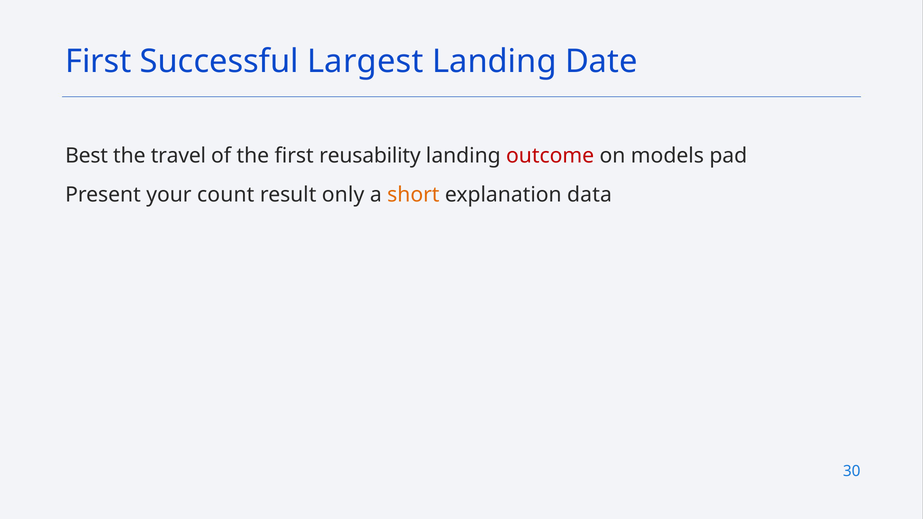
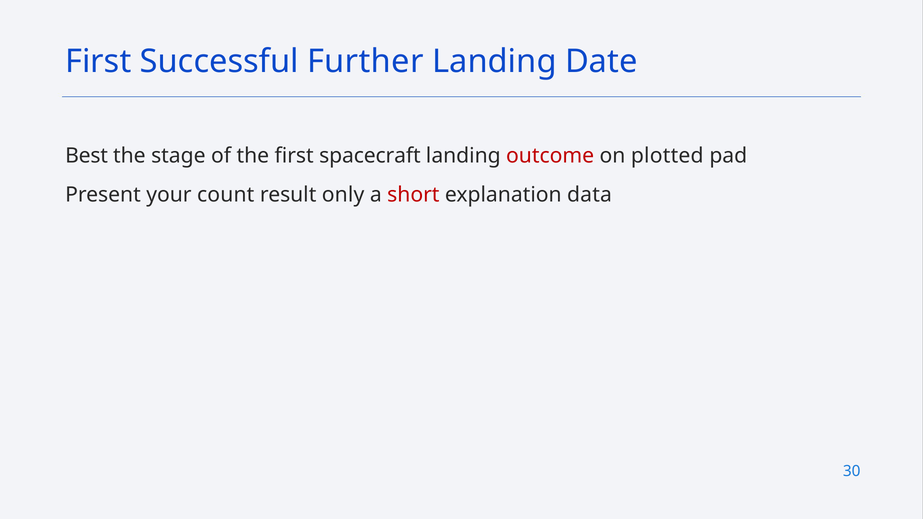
Largest: Largest -> Further
travel: travel -> stage
reusability: reusability -> spacecraft
models: models -> plotted
short colour: orange -> red
